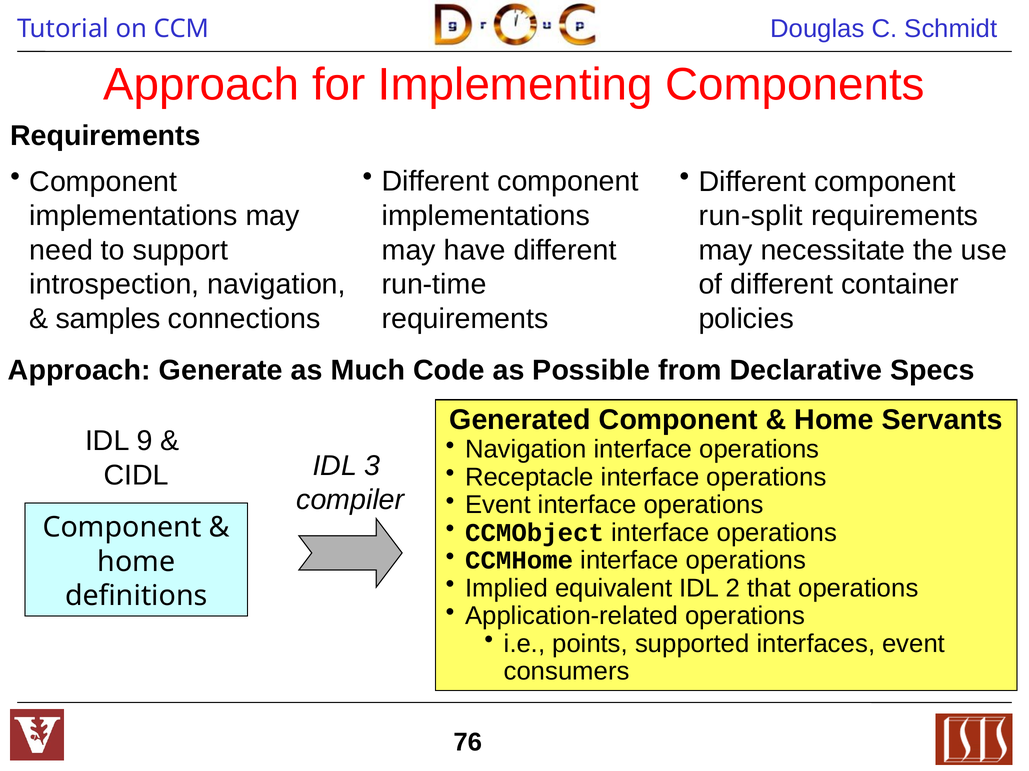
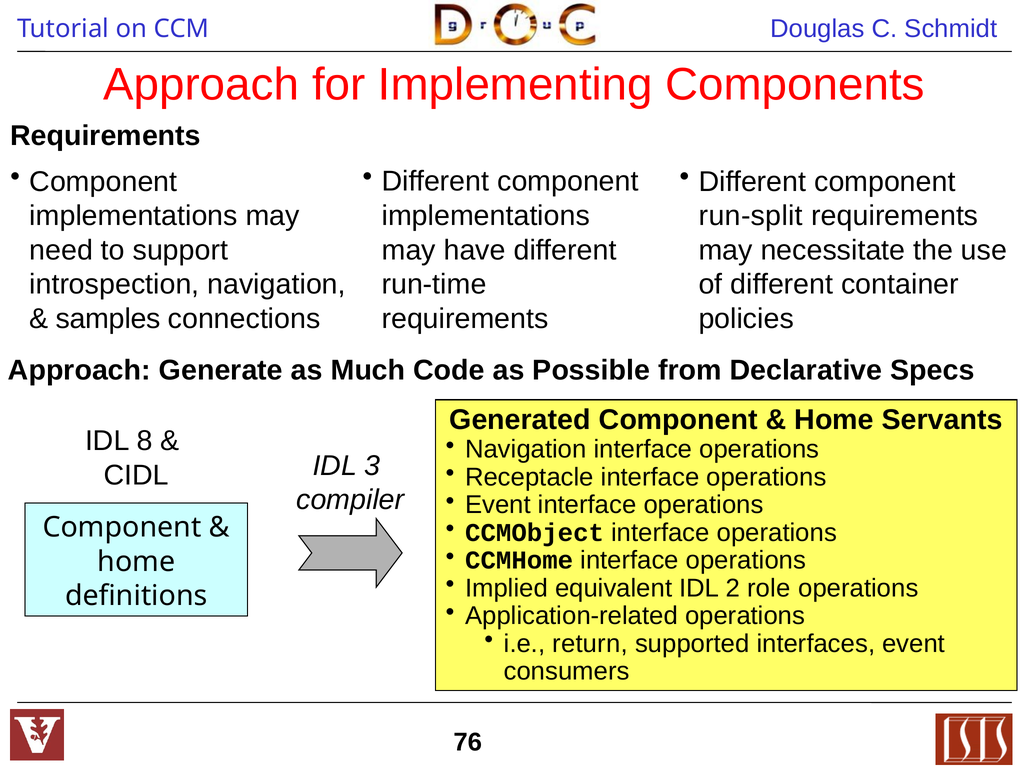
9: 9 -> 8
that: that -> role
points: points -> return
